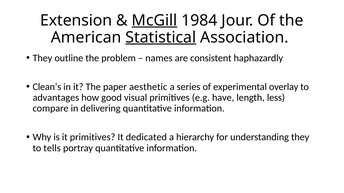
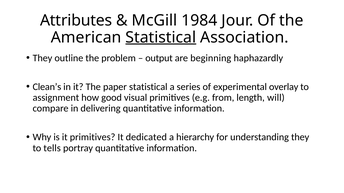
Extension: Extension -> Attributes
McGill underline: present -> none
names: names -> output
consistent: consistent -> beginning
paper aesthetic: aesthetic -> statistical
advantages: advantages -> assignment
have: have -> from
less: less -> will
